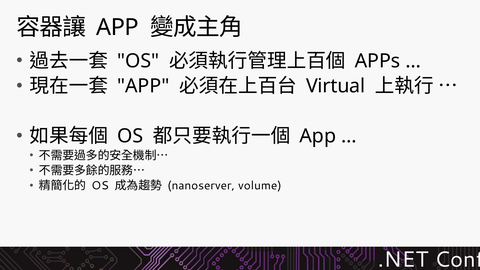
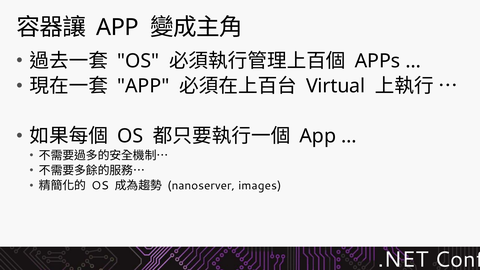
volume: volume -> images
